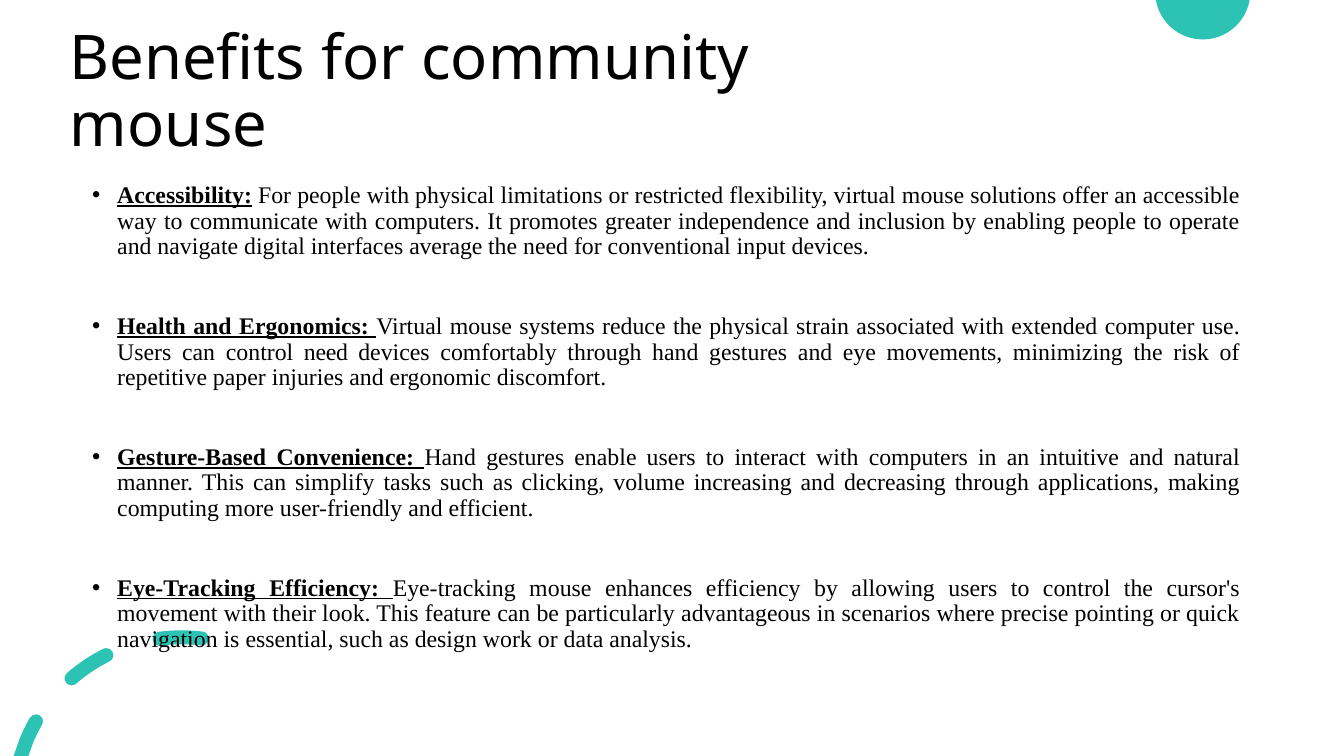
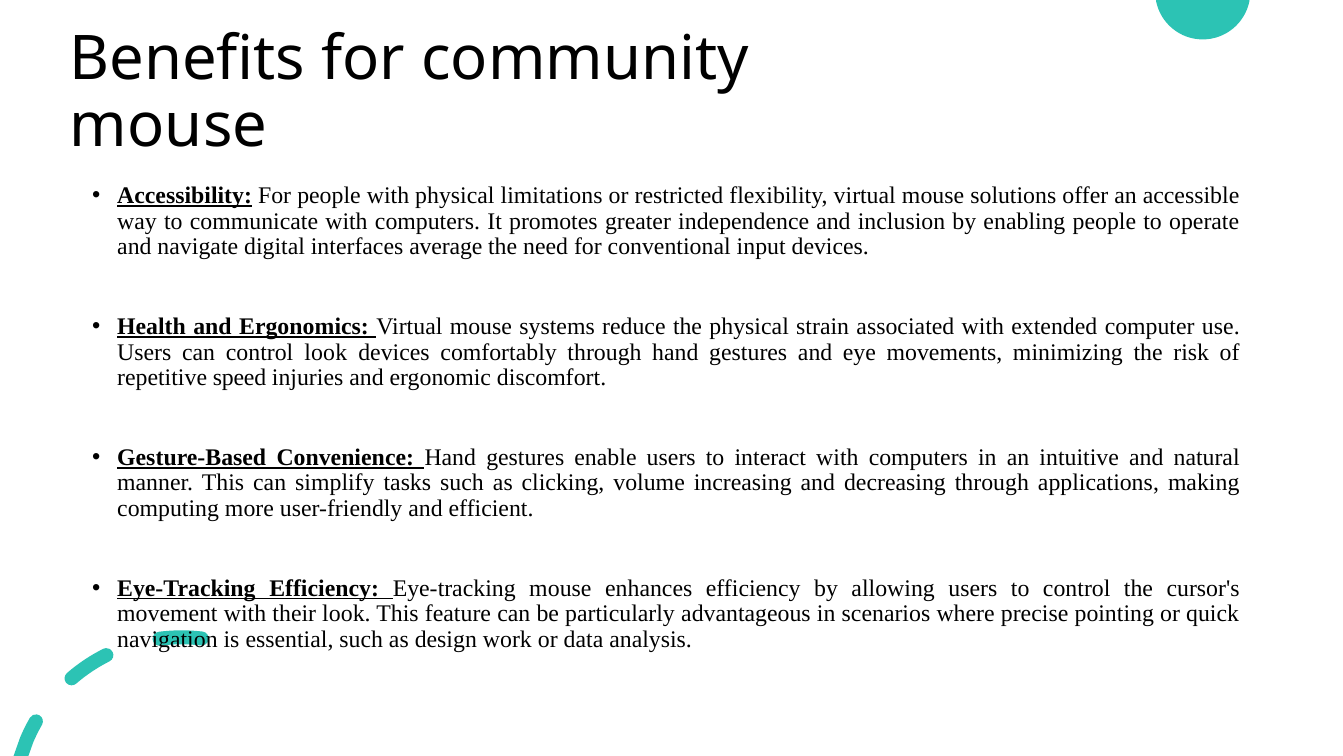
control need: need -> look
paper: paper -> speed
